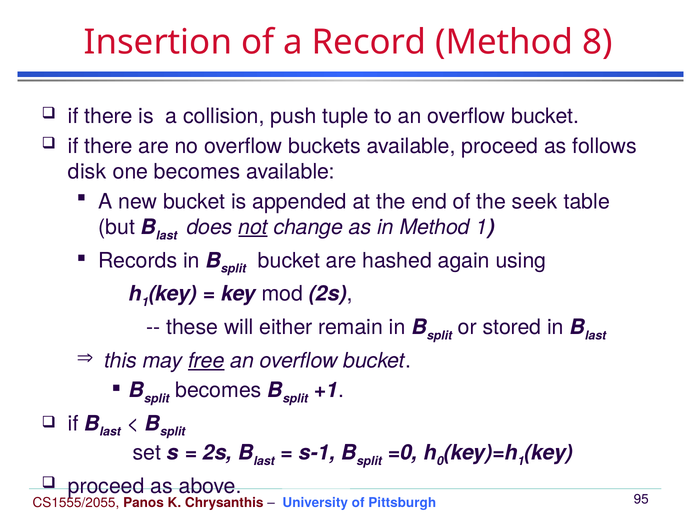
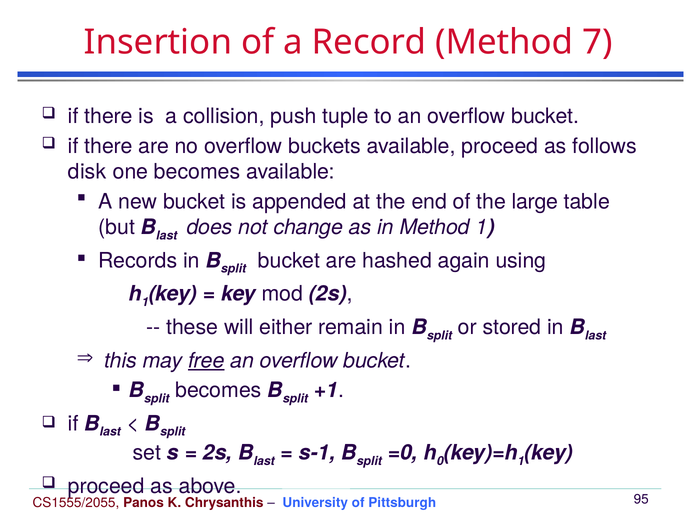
8: 8 -> 7
seek: seek -> large
not underline: present -> none
